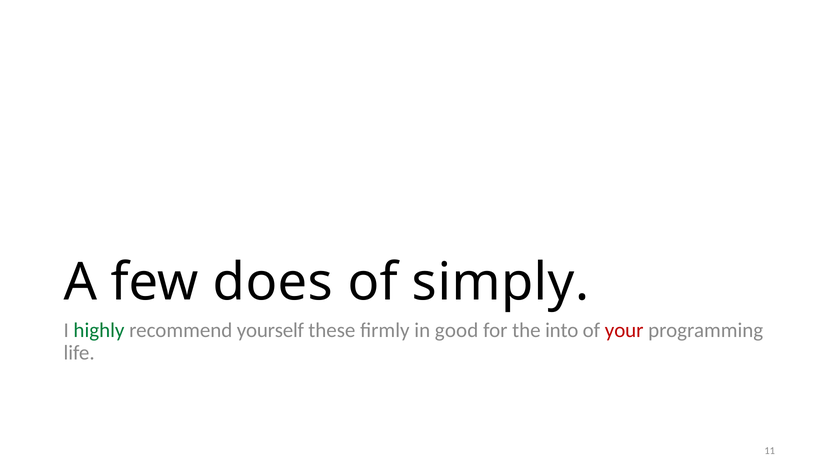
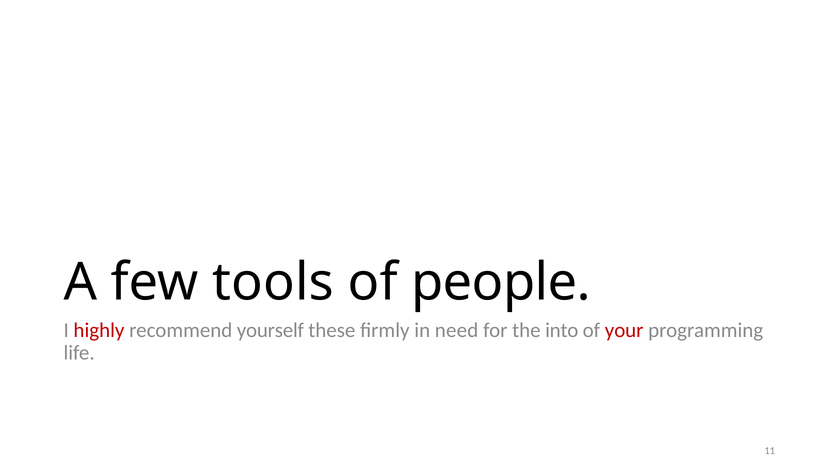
does: does -> tools
simply: simply -> people
highly colour: green -> red
good: good -> need
